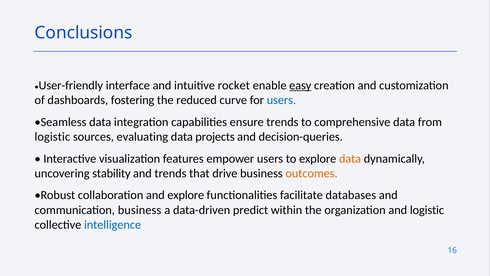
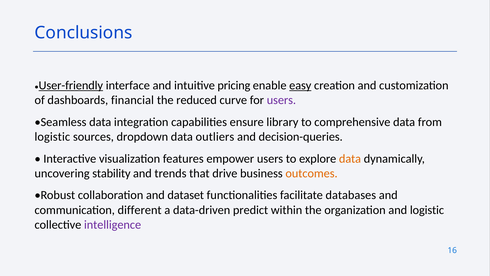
User-friendly underline: none -> present
rocket: rocket -> pricing
fostering: fostering -> financial
users at (281, 100) colour: blue -> purple
ensure trends: trends -> library
evaluating: evaluating -> dropdown
projects: projects -> outliers
and explore: explore -> dataset
communication business: business -> different
intelligence colour: blue -> purple
